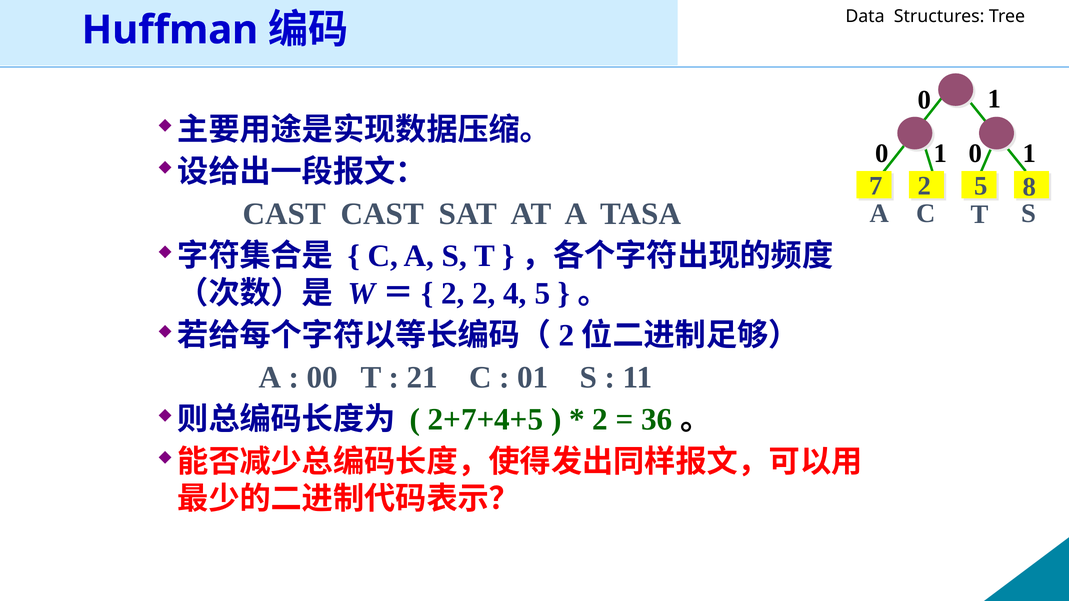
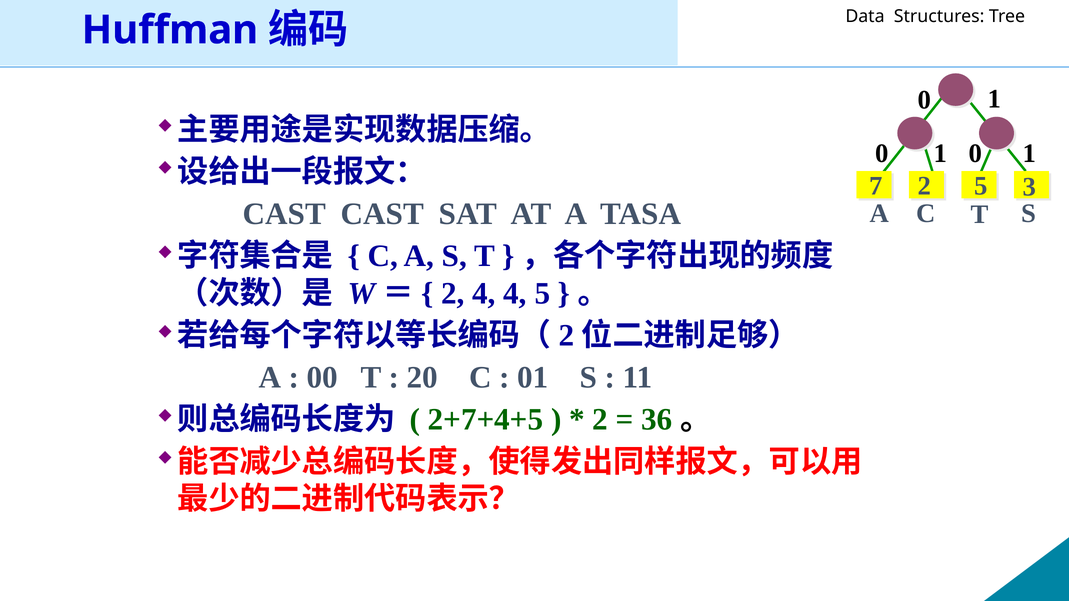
8: 8 -> 3
2 2: 2 -> 4
21: 21 -> 20
